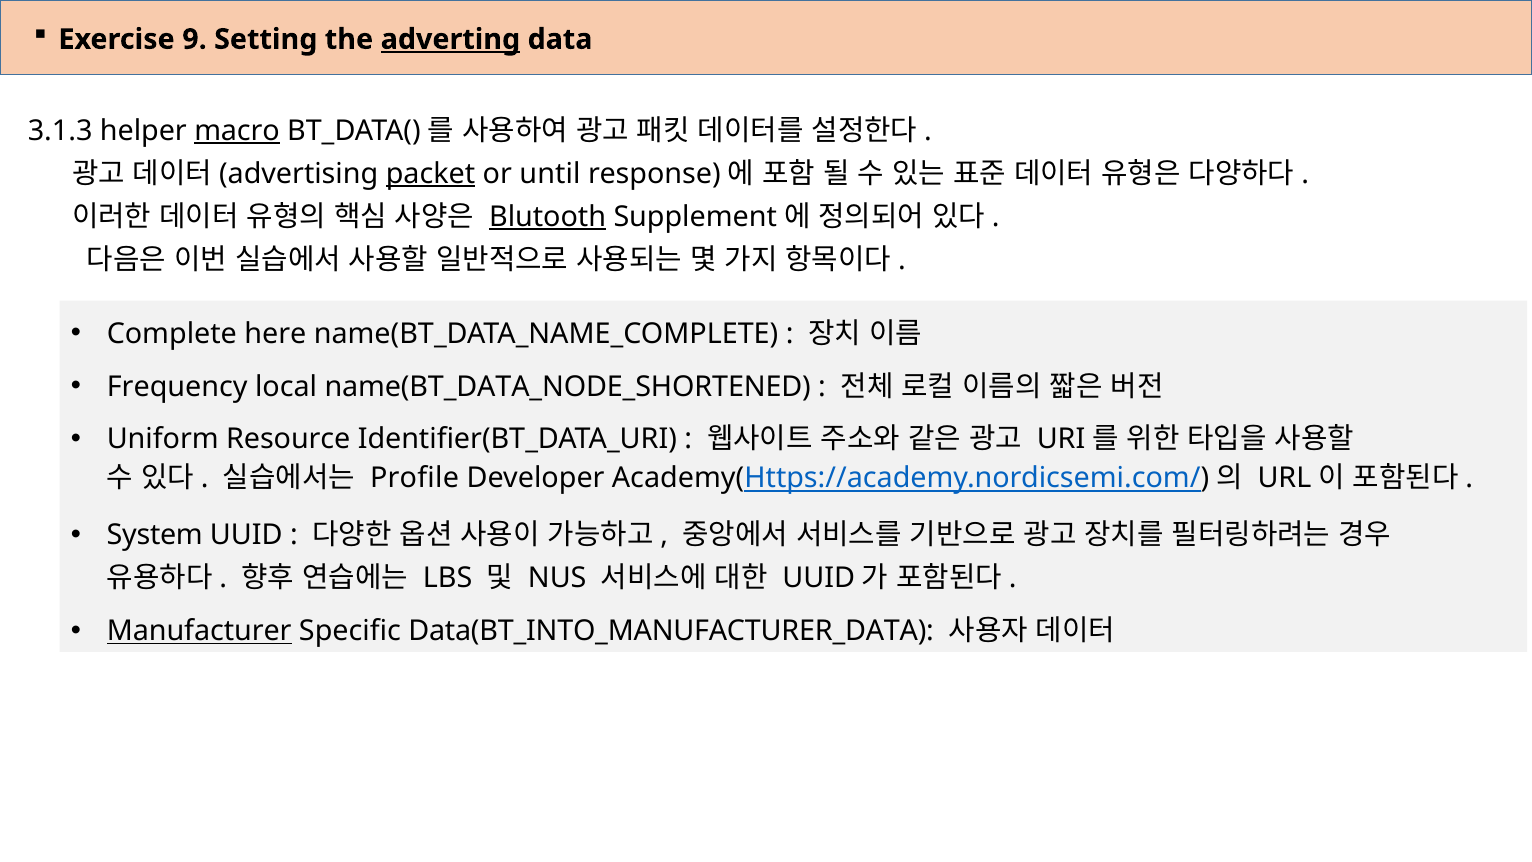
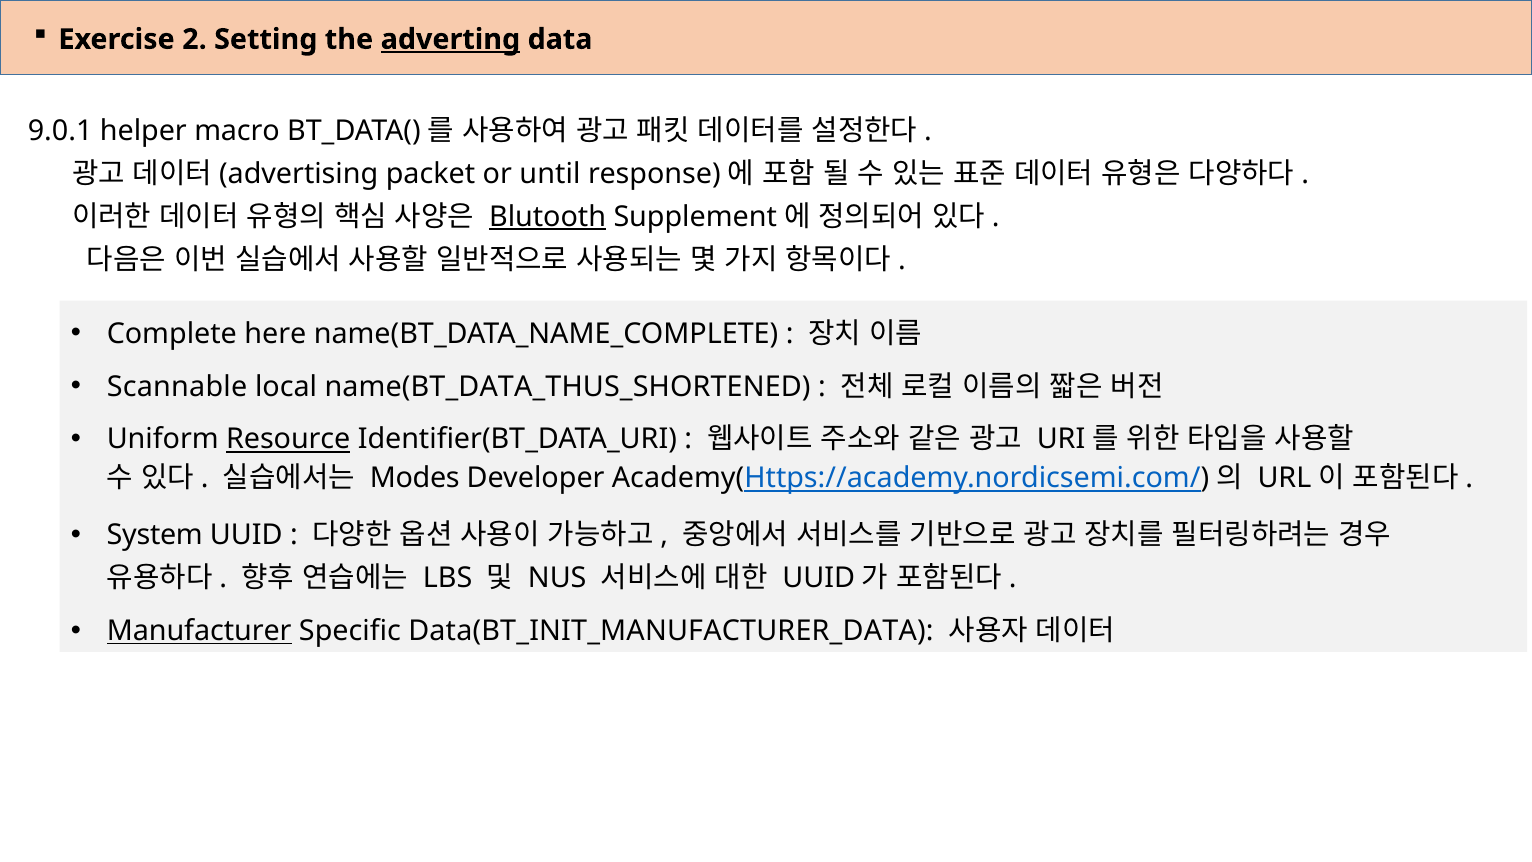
9: 9 -> 2
3.1.3: 3.1.3 -> 9.0.1
macro underline: present -> none
packet underline: present -> none
Frequency: Frequency -> Scannable
name(BT_DATA_NODE_SHORTENED: name(BT_DATA_NODE_SHORTENED -> name(BT_DATA_THUS_SHORTENED
Resource underline: none -> present
Profile: Profile -> Modes
Data(BT_INTO_MANUFACTURER_DATA: Data(BT_INTO_MANUFACTURER_DATA -> Data(BT_INIT_MANUFACTURER_DATA
